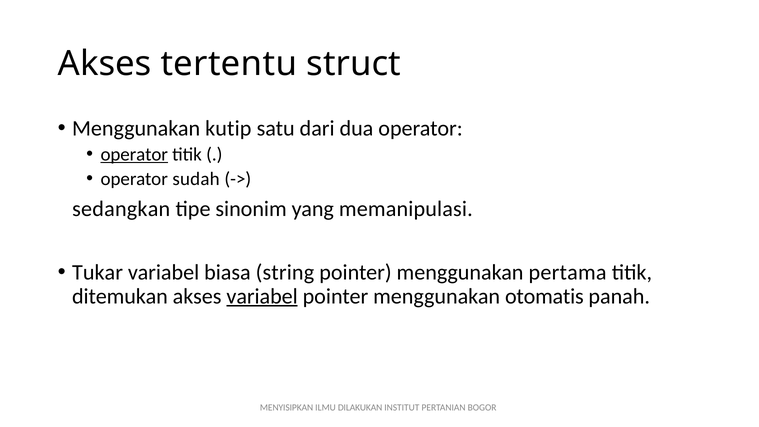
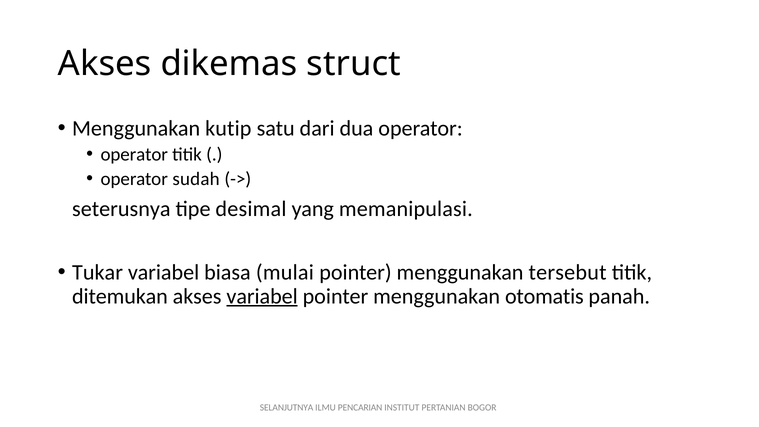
tertentu: tertentu -> dikemas
operator at (134, 154) underline: present -> none
sedangkan: sedangkan -> seterusnya
sinonim: sinonim -> desimal
string: string -> mulai
pertama: pertama -> tersebut
MENYISIPKAN: MENYISIPKAN -> SELANJUTNYA
DILAKUKAN: DILAKUKAN -> PENCARIAN
